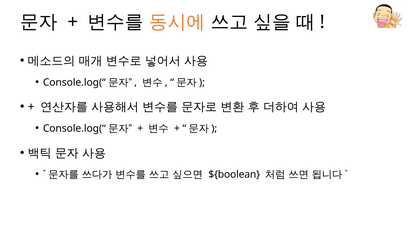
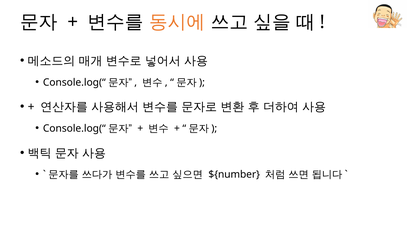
${boolean: ${boolean -> ${number
